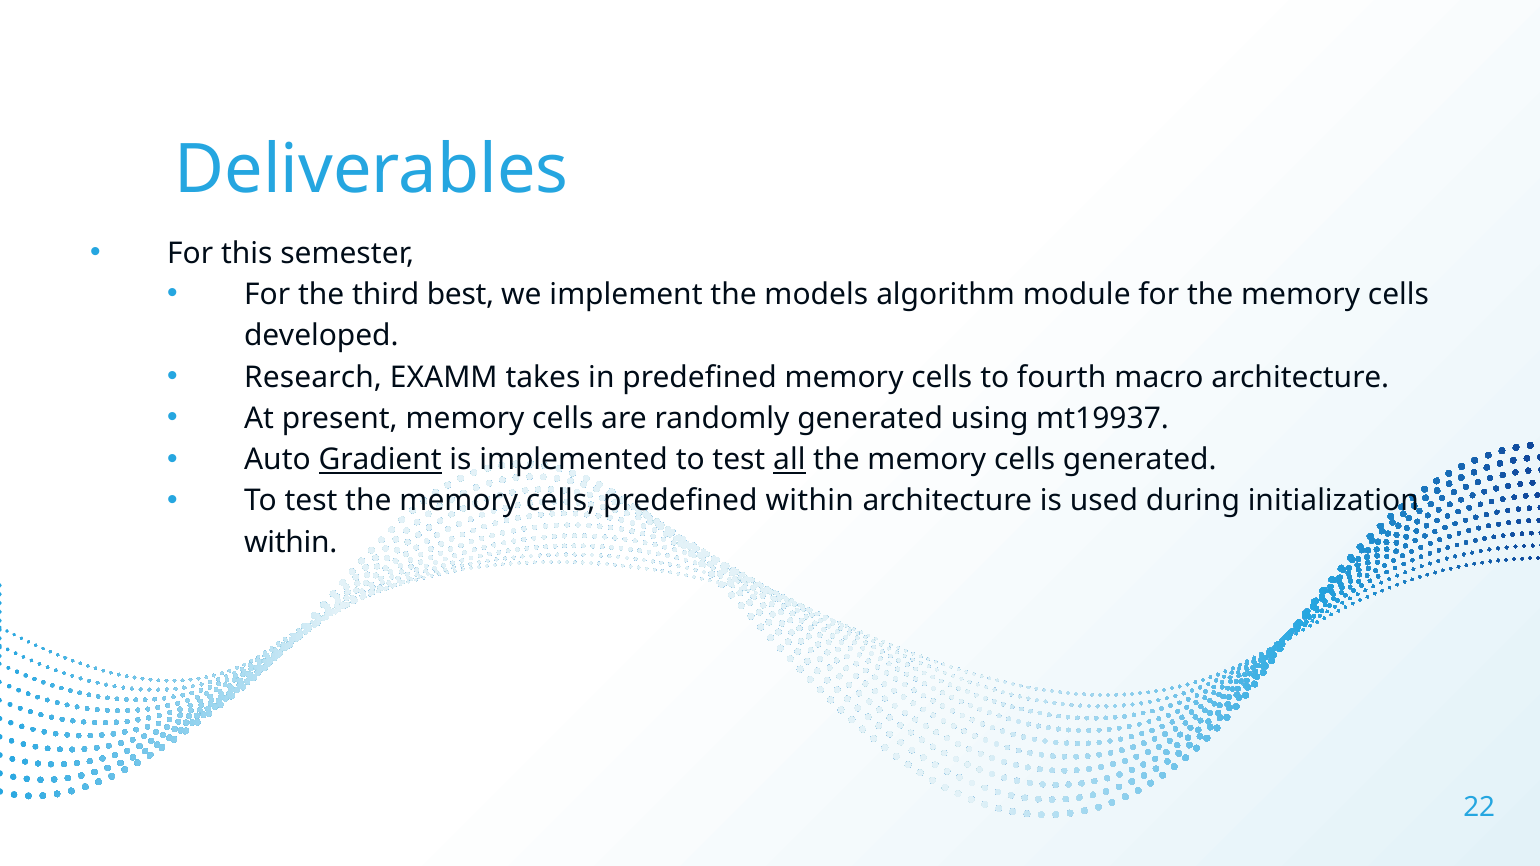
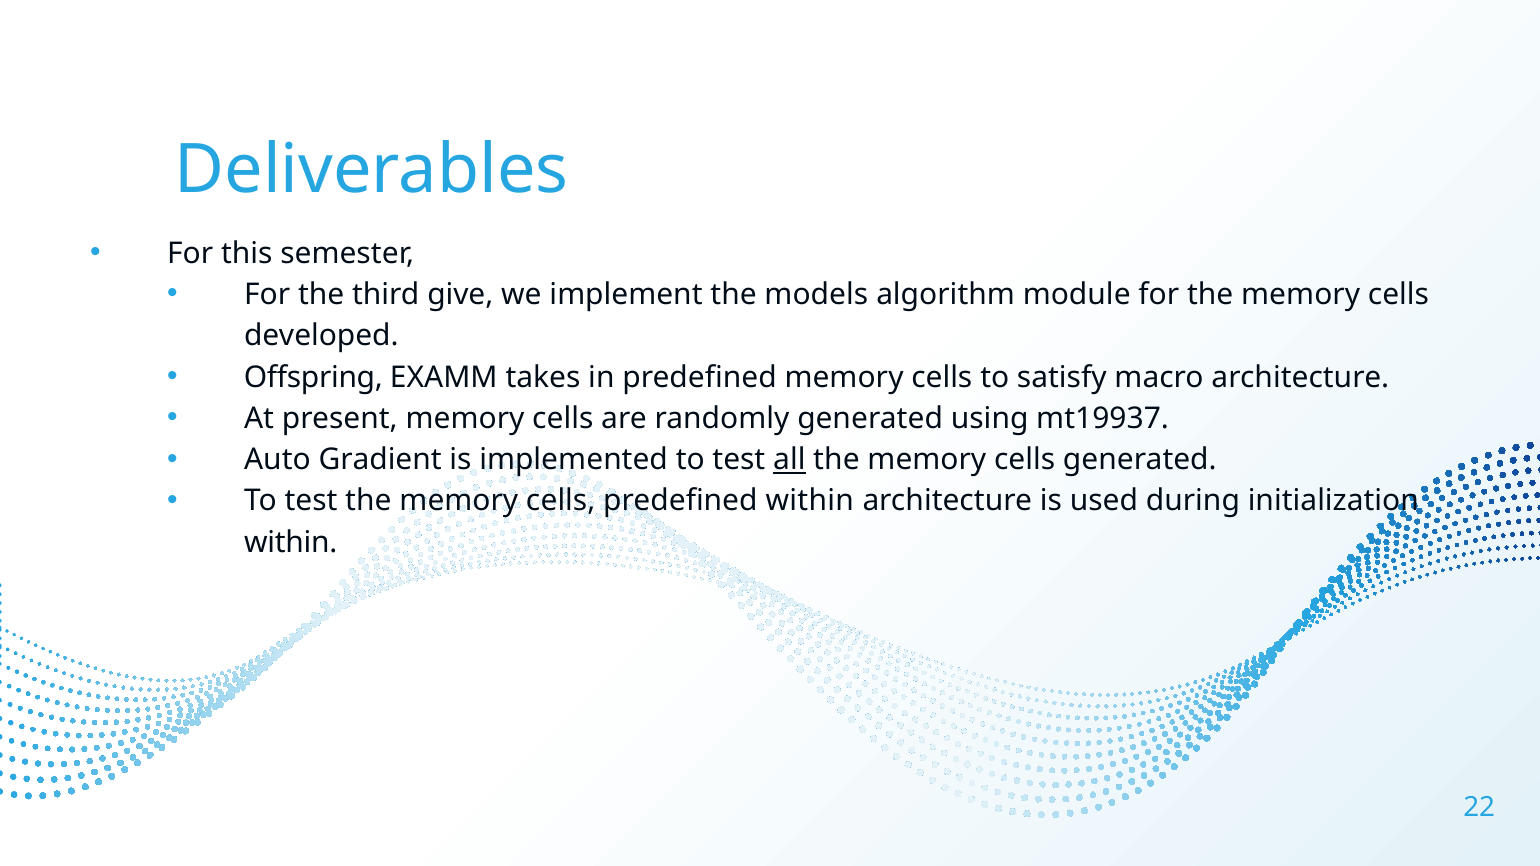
best: best -> give
Research: Research -> Offspring
fourth: fourth -> satisfy
Gradient underline: present -> none
